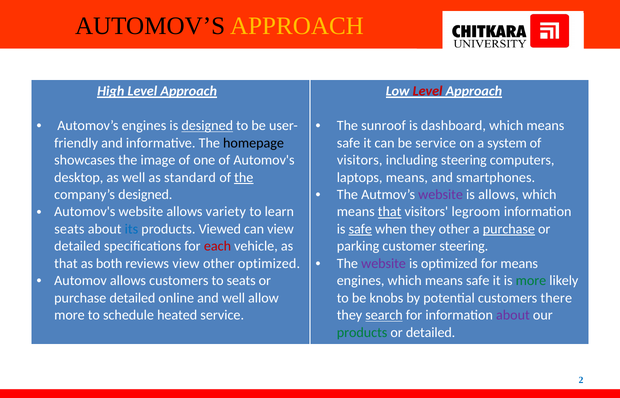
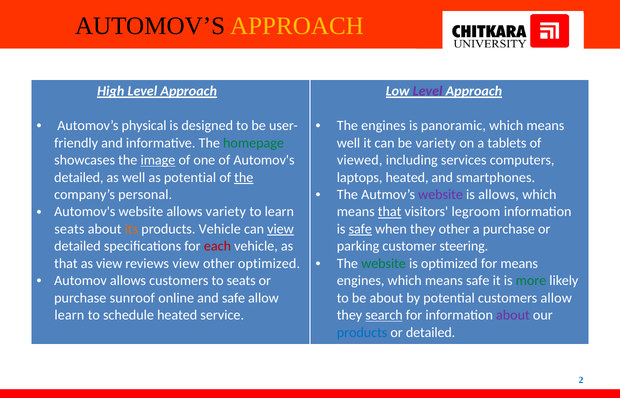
Level at (428, 91) colour: red -> purple
Automov’s engines: engines -> physical
designed at (207, 126) underline: present -> none
The sunroof: sunroof -> engines
dashboard: dashboard -> panoramic
homepage colour: black -> green
safe at (349, 143): safe -> well
be service: service -> variety
system: system -> tablets
image underline: none -> present
visitors at (360, 160): visitors -> viewed
including steering: steering -> services
desktop at (79, 177): desktop -> detailed
as standard: standard -> potential
laptops means: means -> heated
company’s designed: designed -> personal
its colour: blue -> orange
products Viewed: Viewed -> Vehicle
view at (280, 229) underline: none -> present
purchase at (509, 229) underline: present -> none
website at (384, 263) colour: purple -> green
as both: both -> view
purchase detailed: detailed -> sunroof
and well: well -> safe
be knobs: knobs -> about
customers there: there -> allow
more at (69, 315): more -> learn
products at (362, 332) colour: green -> blue
